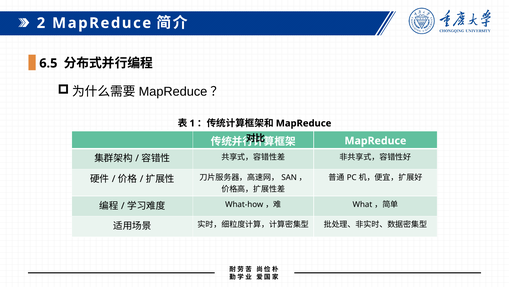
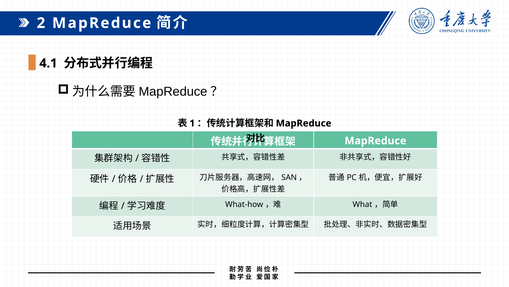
6.5: 6.5 -> 4.1
